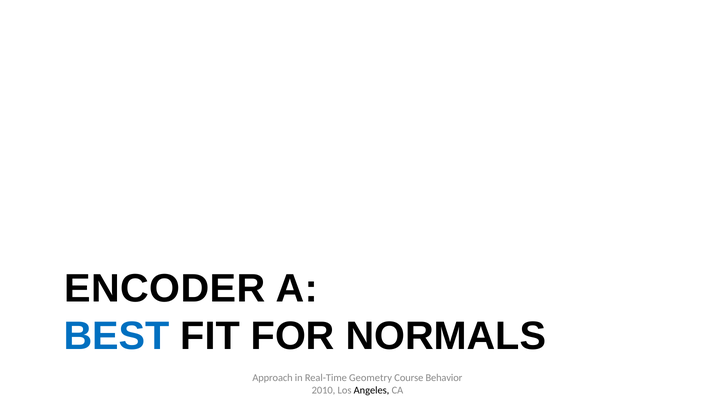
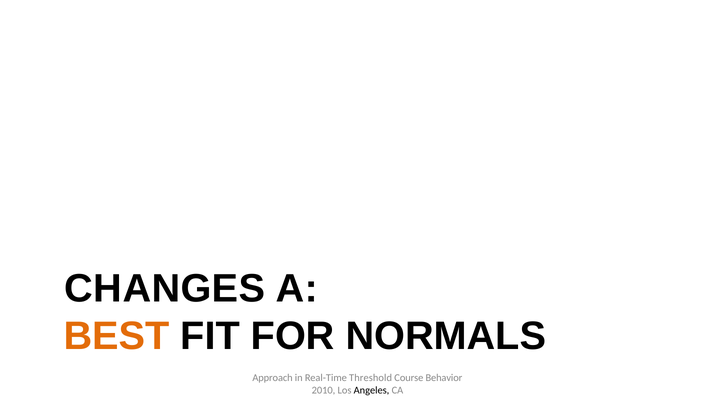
ENCODER: ENCODER -> CHANGES
BEST colour: blue -> orange
Geometry: Geometry -> Threshold
